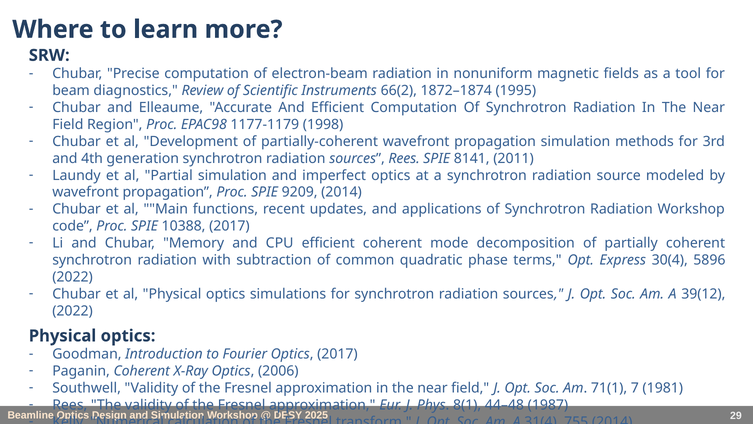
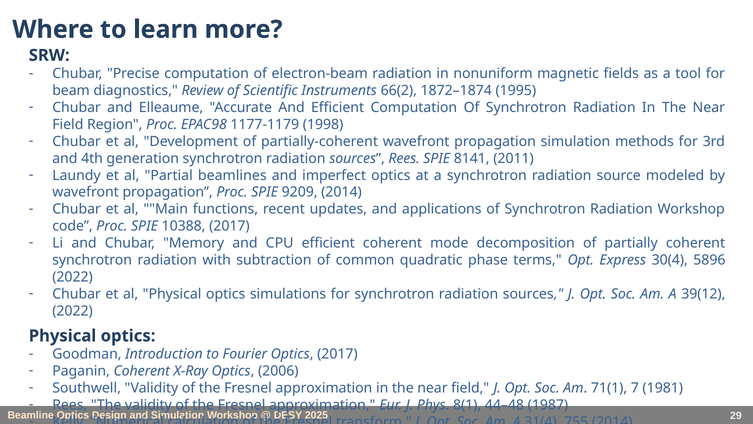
Partial simulation: simulation -> beamlines
